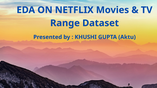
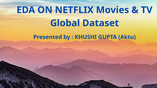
Range: Range -> Global
